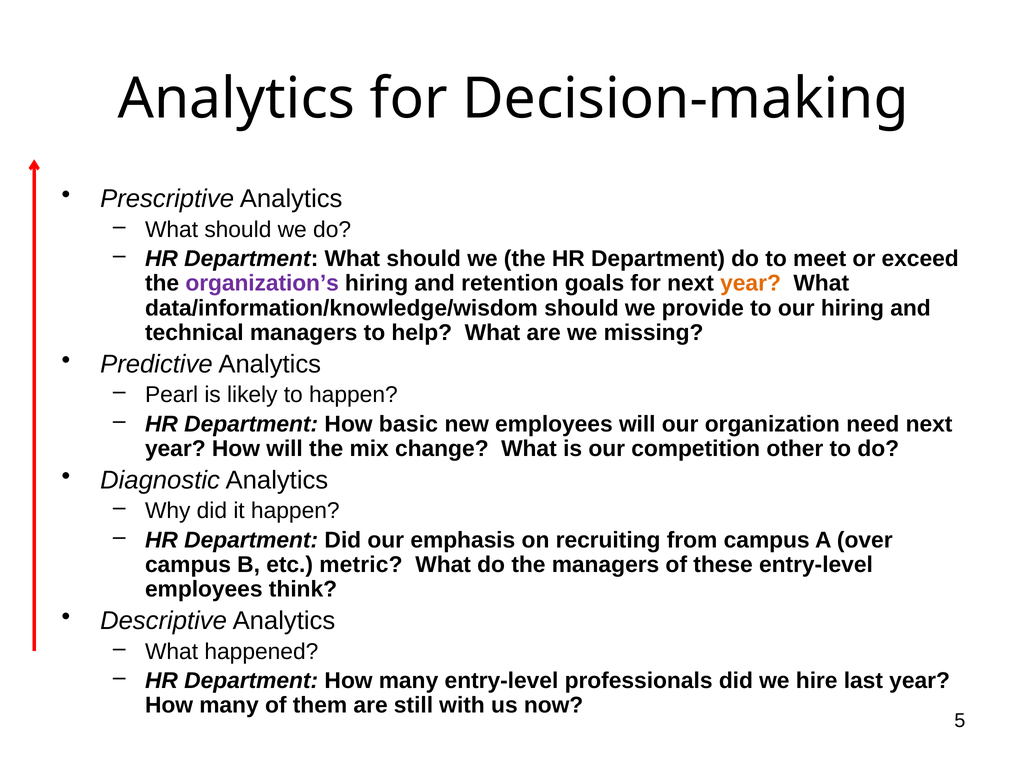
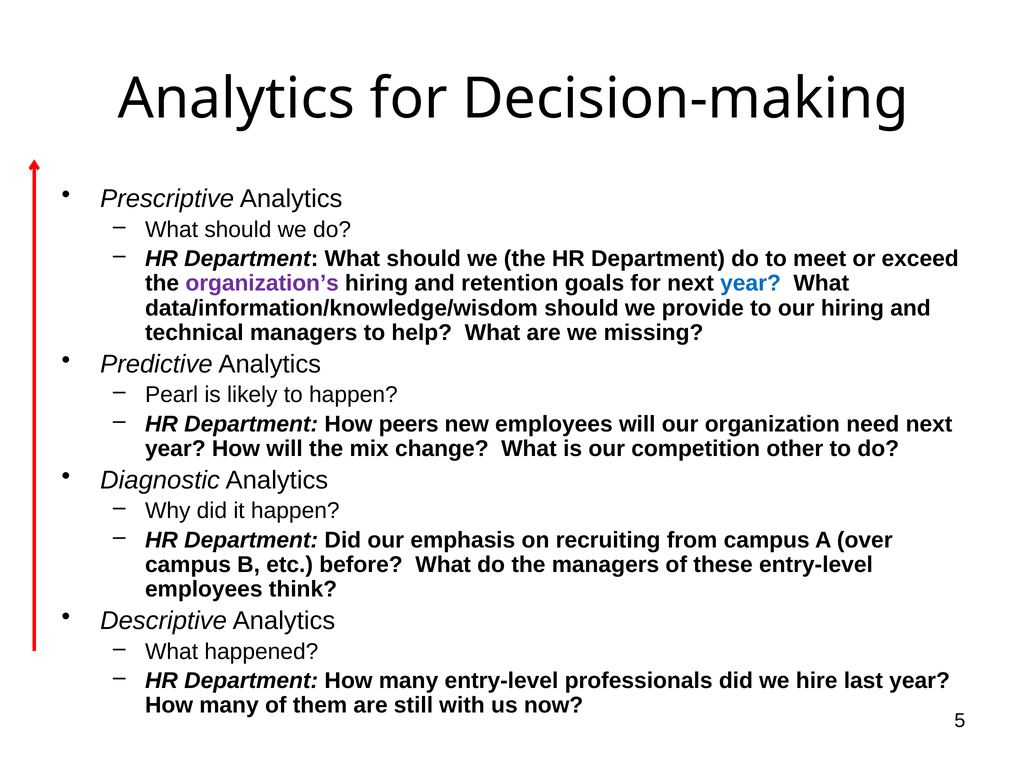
year at (751, 283) colour: orange -> blue
basic: basic -> peers
metric: metric -> before
